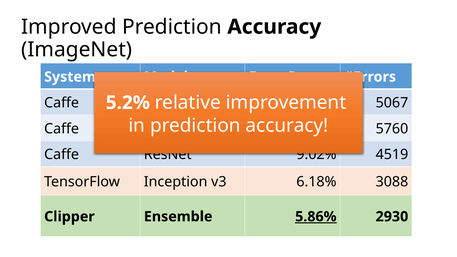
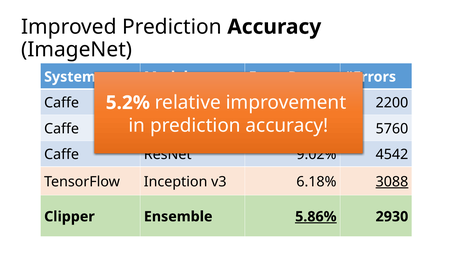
5067: 5067 -> 2200
4519: 4519 -> 4542
3088 underline: none -> present
